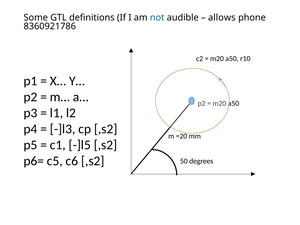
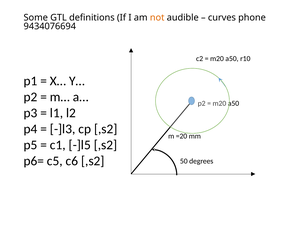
not colour: blue -> orange
allows: allows -> curves
8360921786: 8360921786 -> 9434076694
